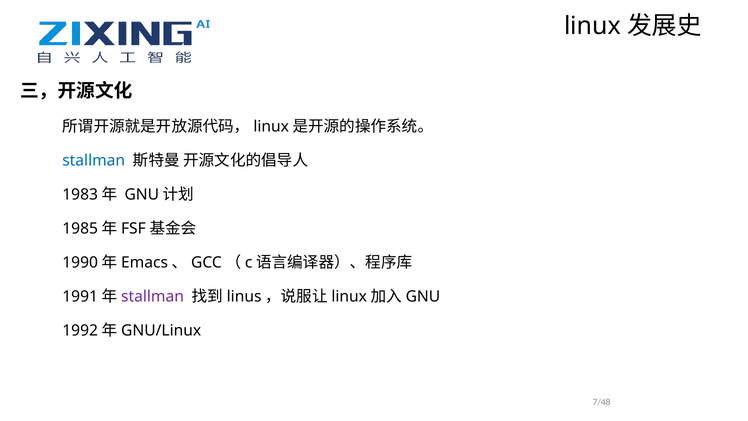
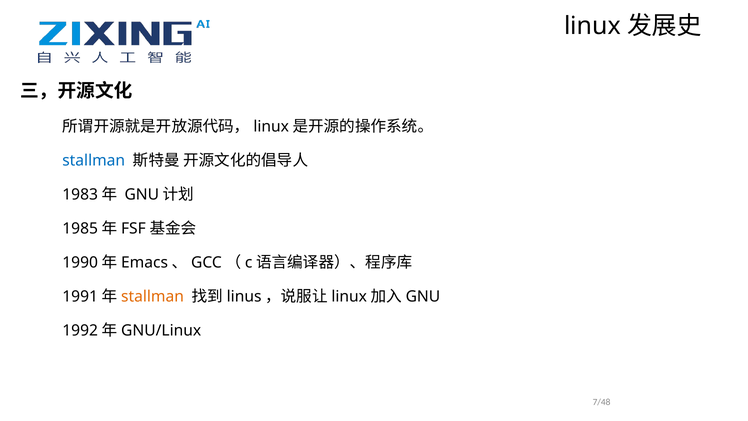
stallman at (152, 296) colour: purple -> orange
